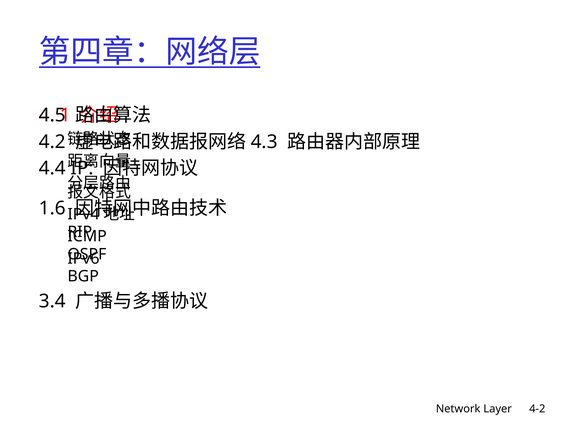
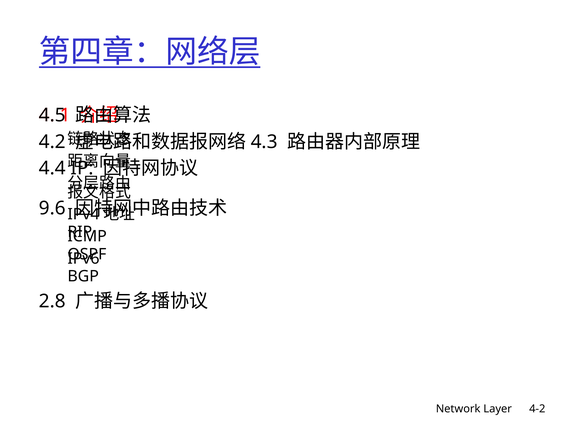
1.6: 1.6 -> 9.6
3.4: 3.4 -> 2.8
